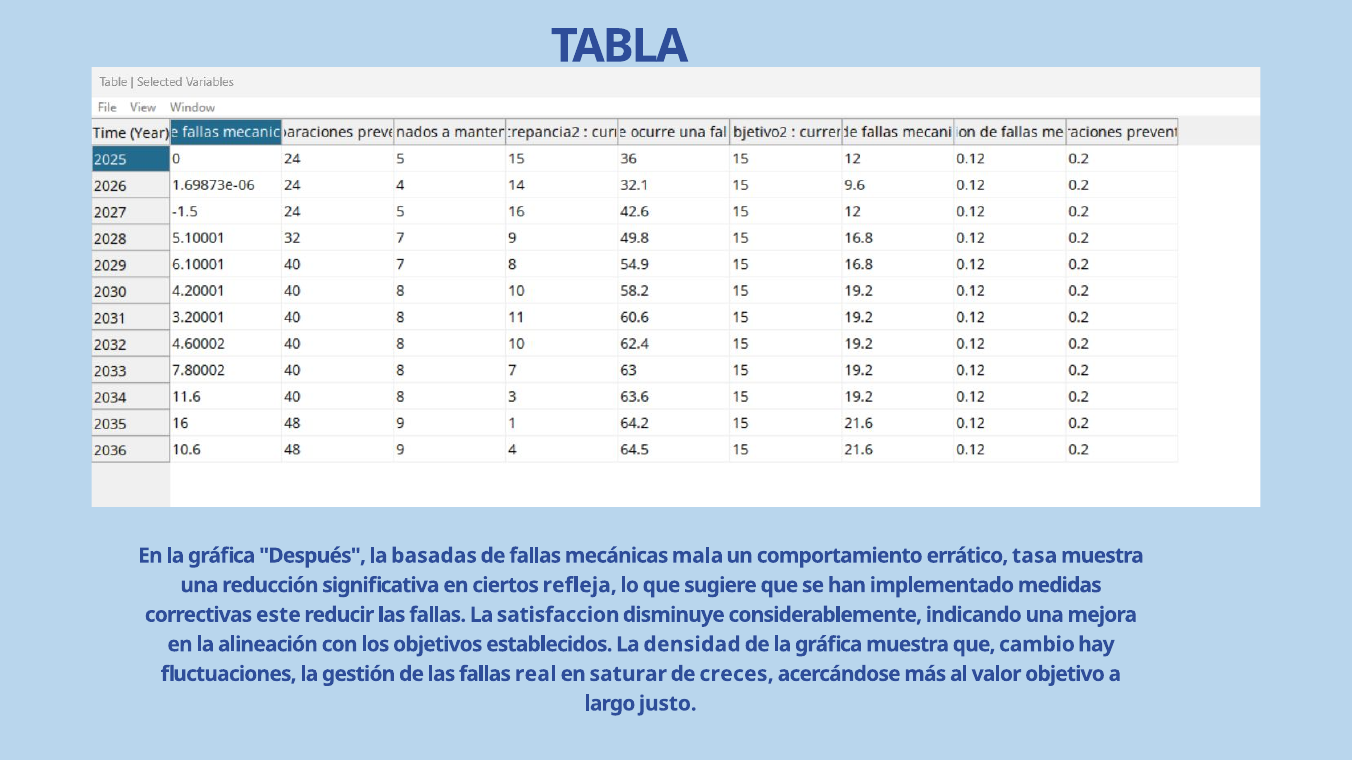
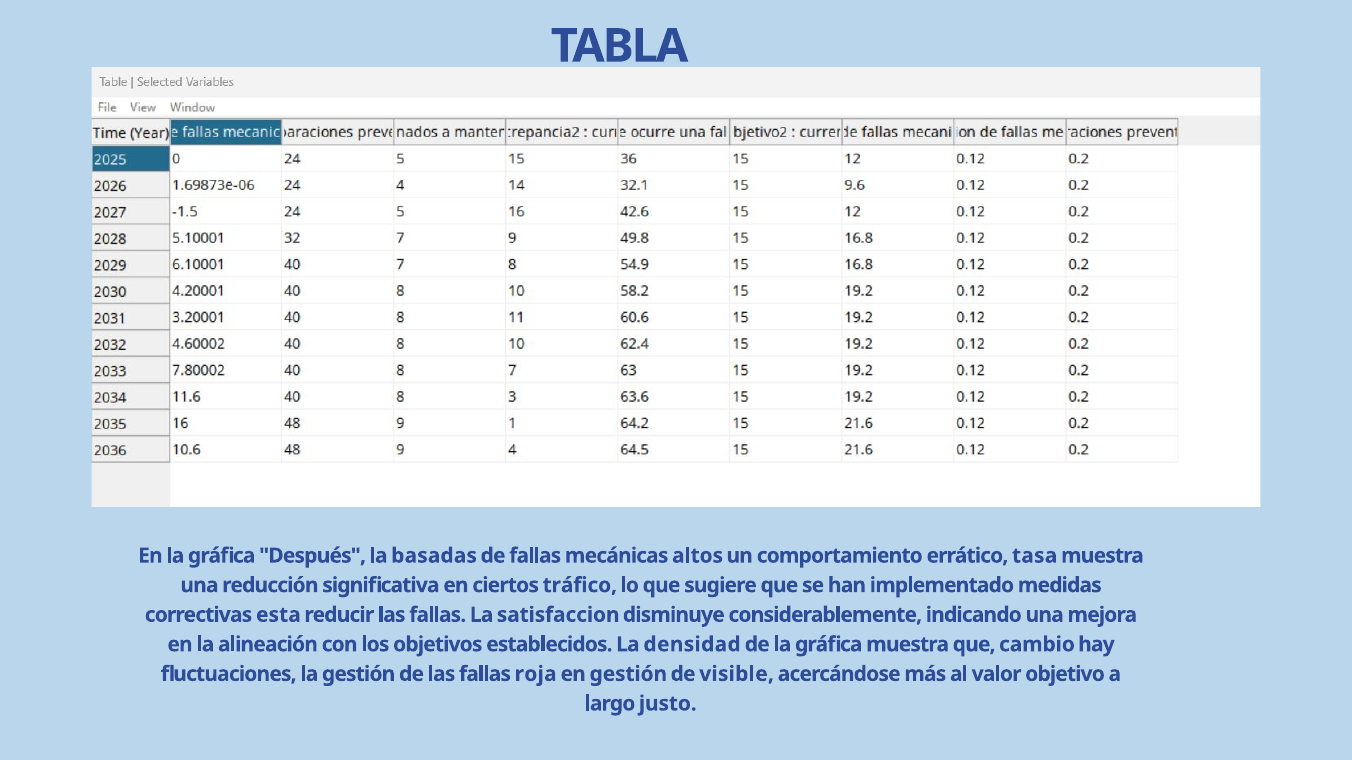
mala: mala -> altos
refleja: refleja -> tráfico
este: este -> esta
real: real -> roja
en saturar: saturar -> gestión
creces: creces -> visible
